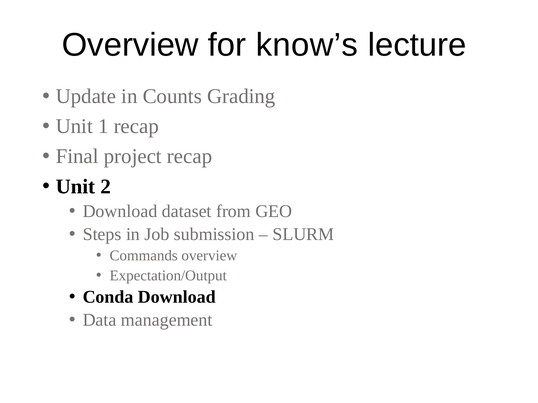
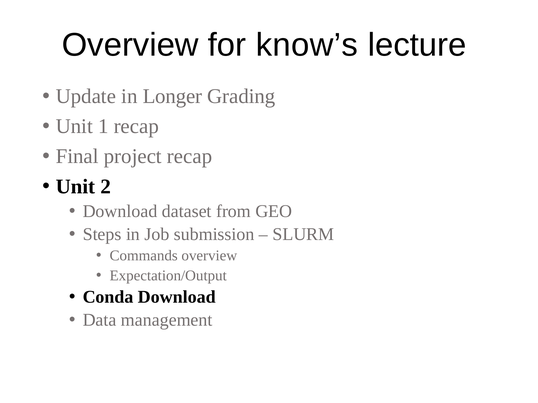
Counts: Counts -> Longer
